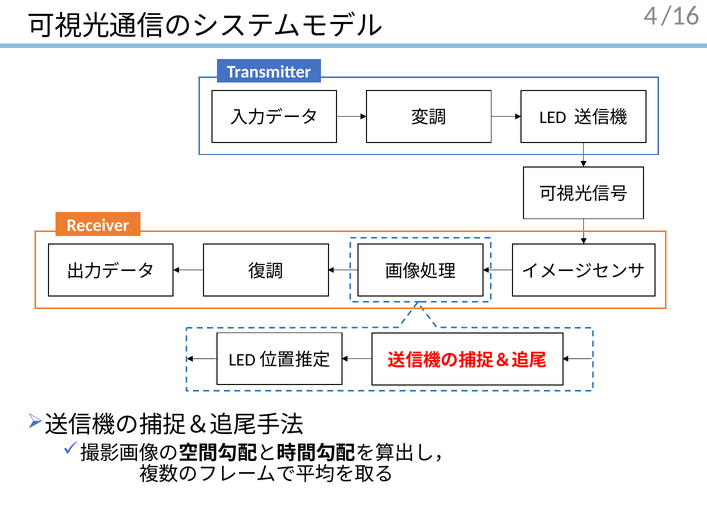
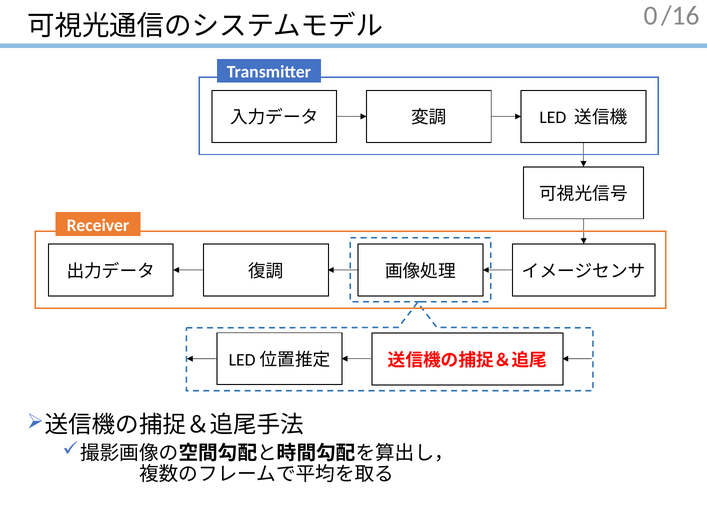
4: 4 -> 0
